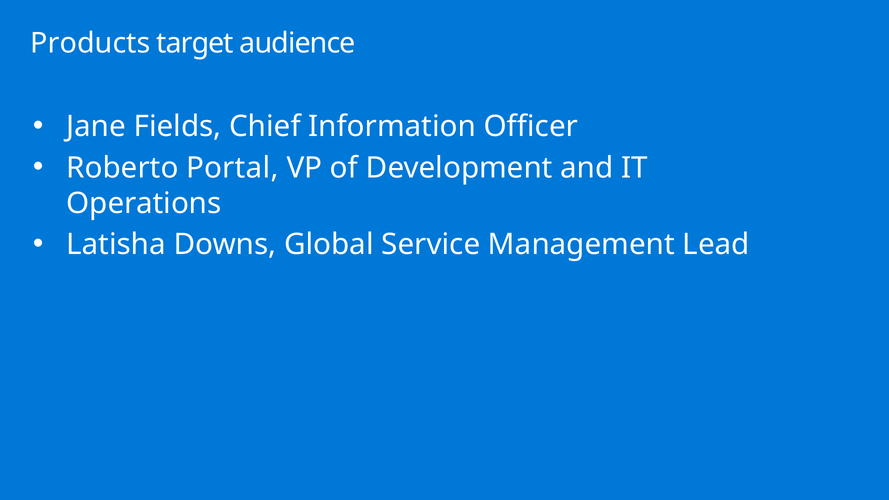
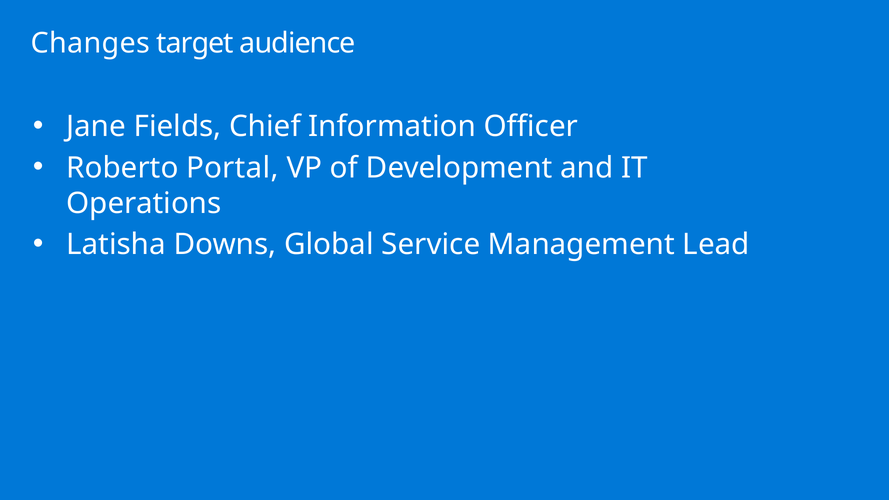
Products: Products -> Changes
